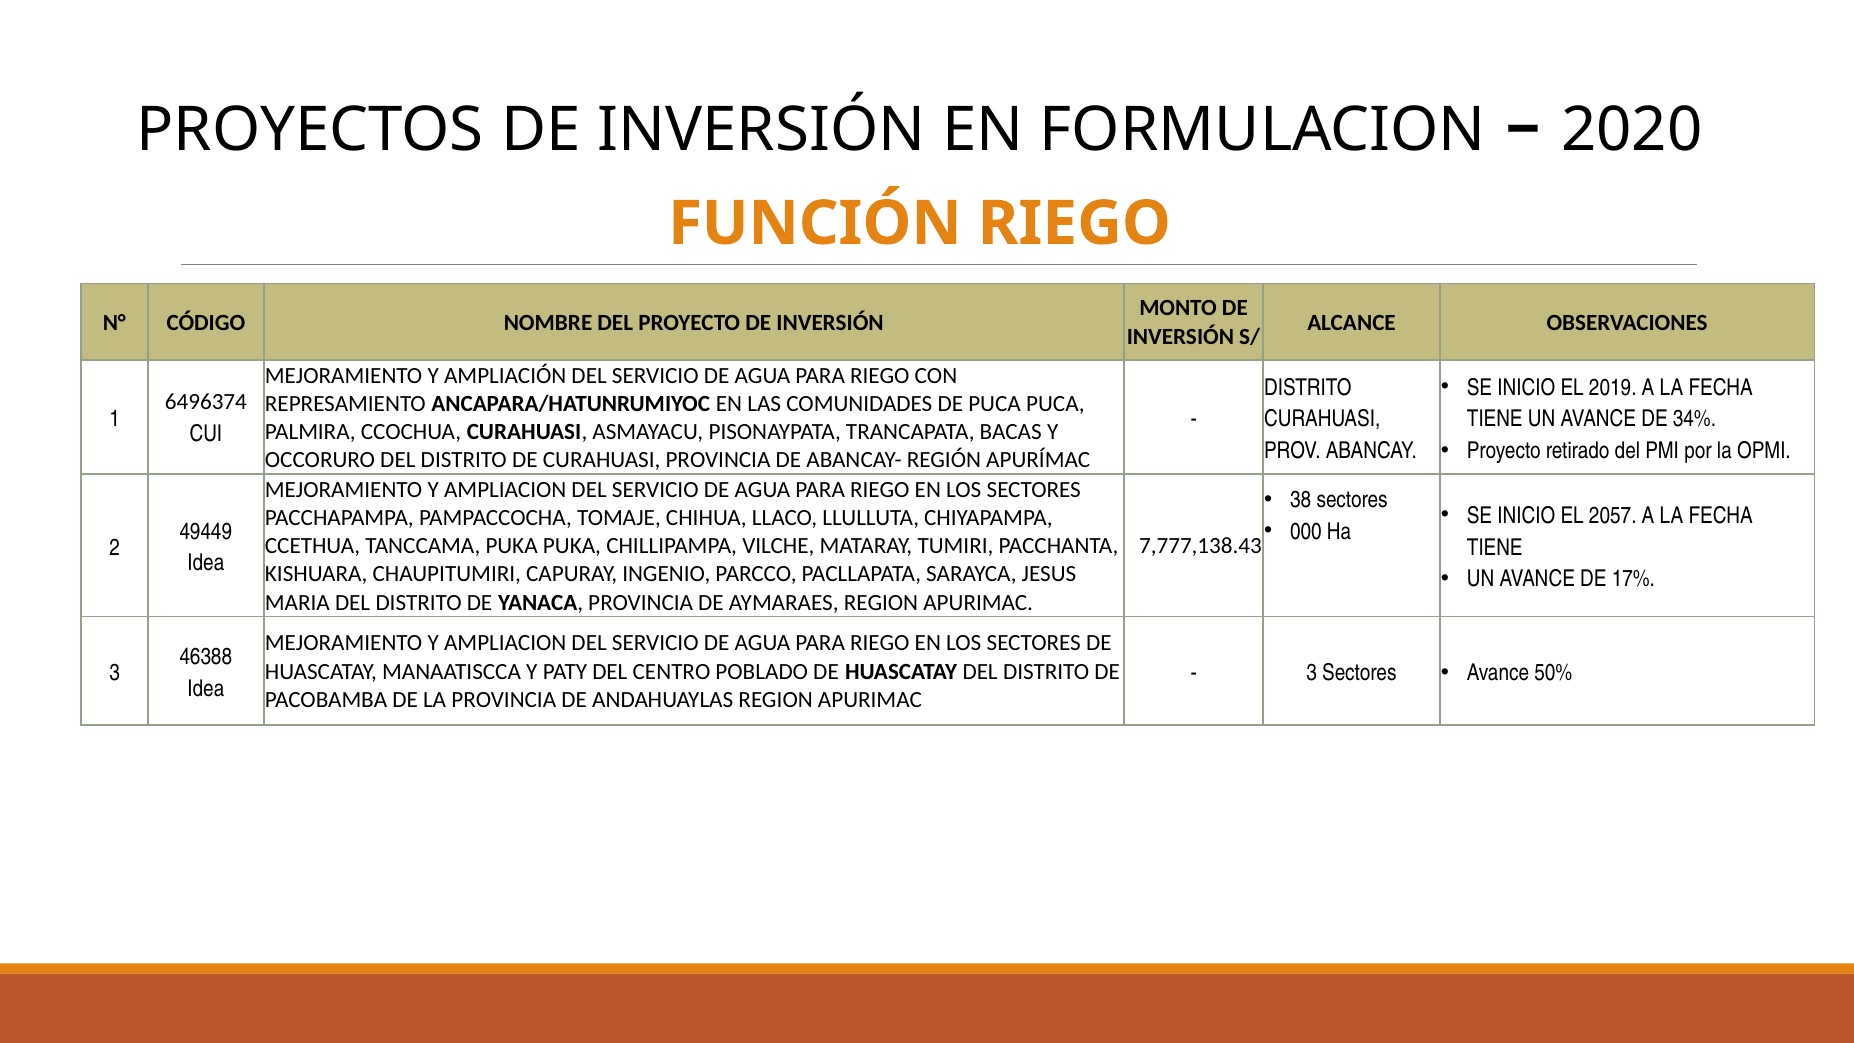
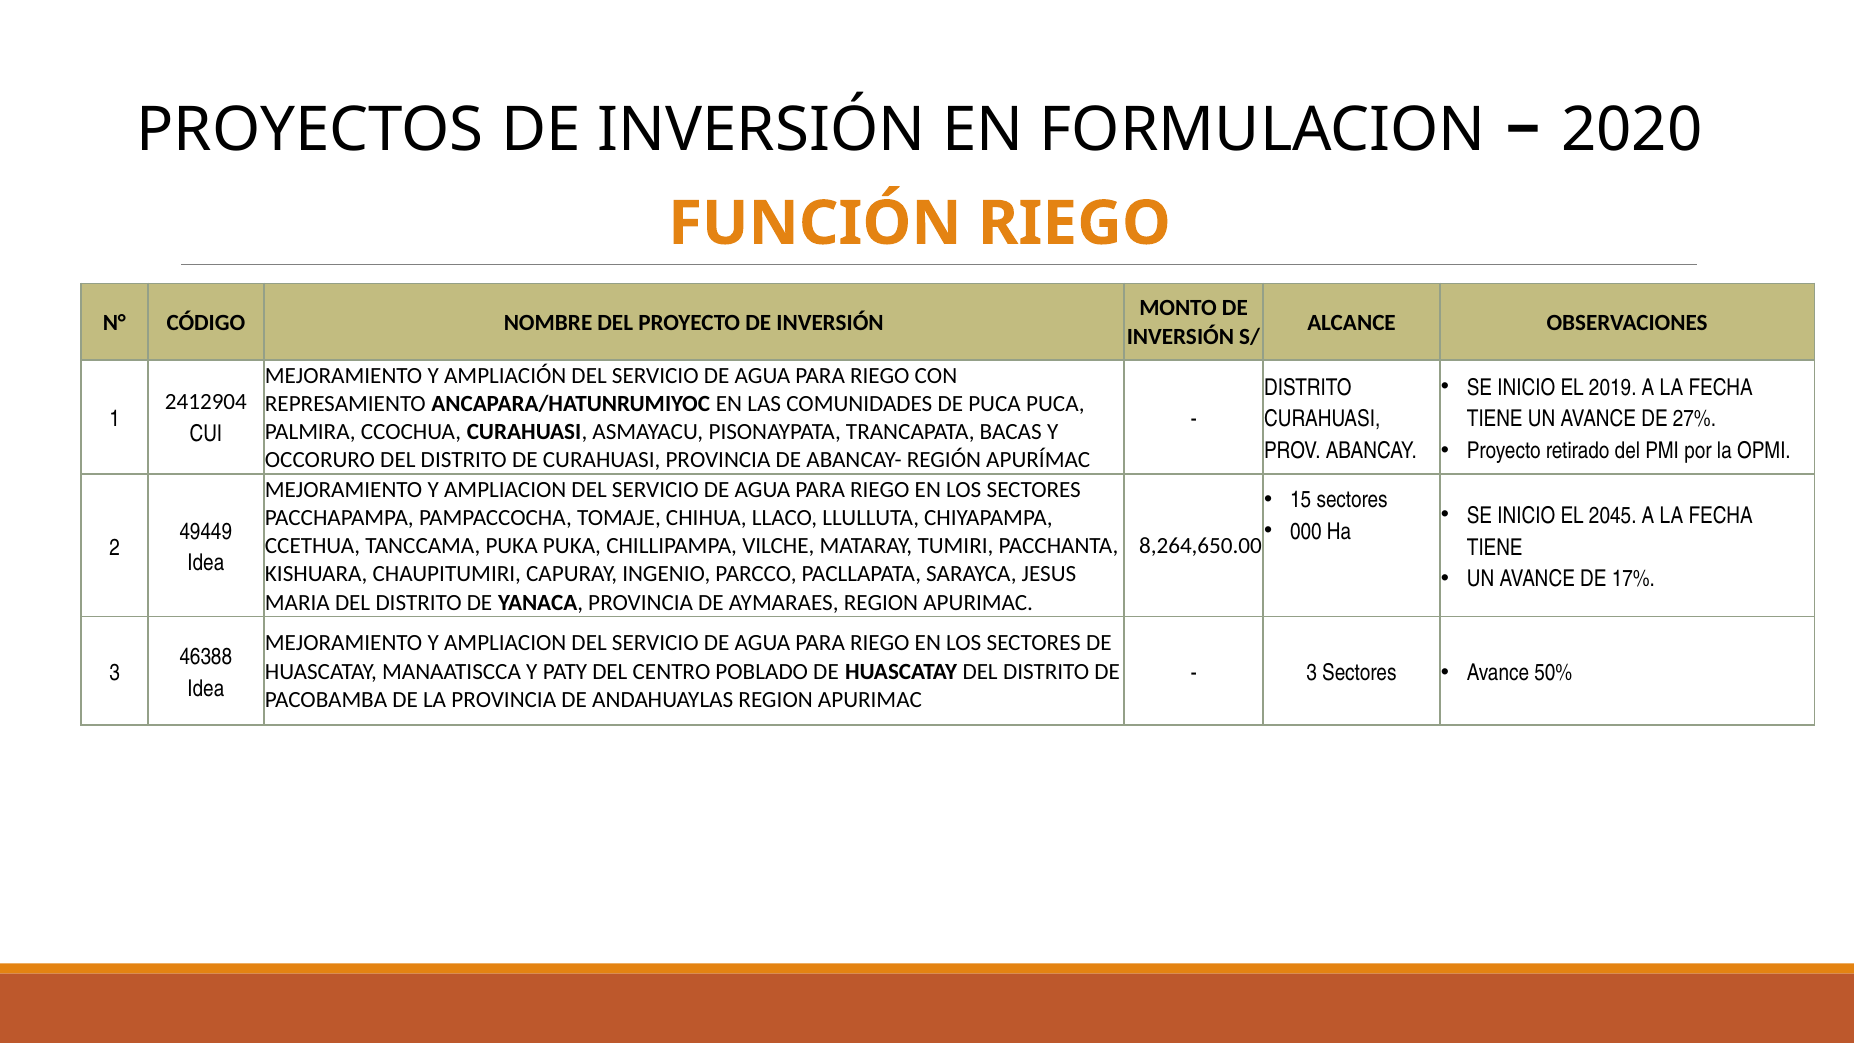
6496374: 6496374 -> 2412904
34%: 34% -> 27%
38: 38 -> 15
2057: 2057 -> 2045
7,777,138.43: 7,777,138.43 -> 8,264,650.00
